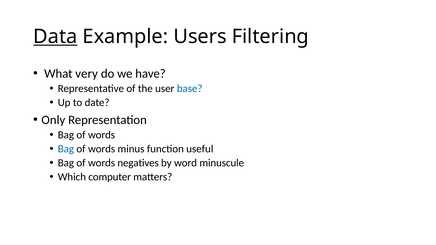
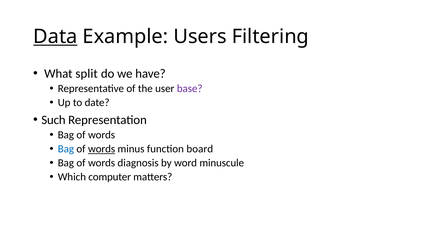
very: very -> split
base colour: blue -> purple
Only: Only -> Such
words at (102, 149) underline: none -> present
useful: useful -> board
negatives: negatives -> diagnosis
